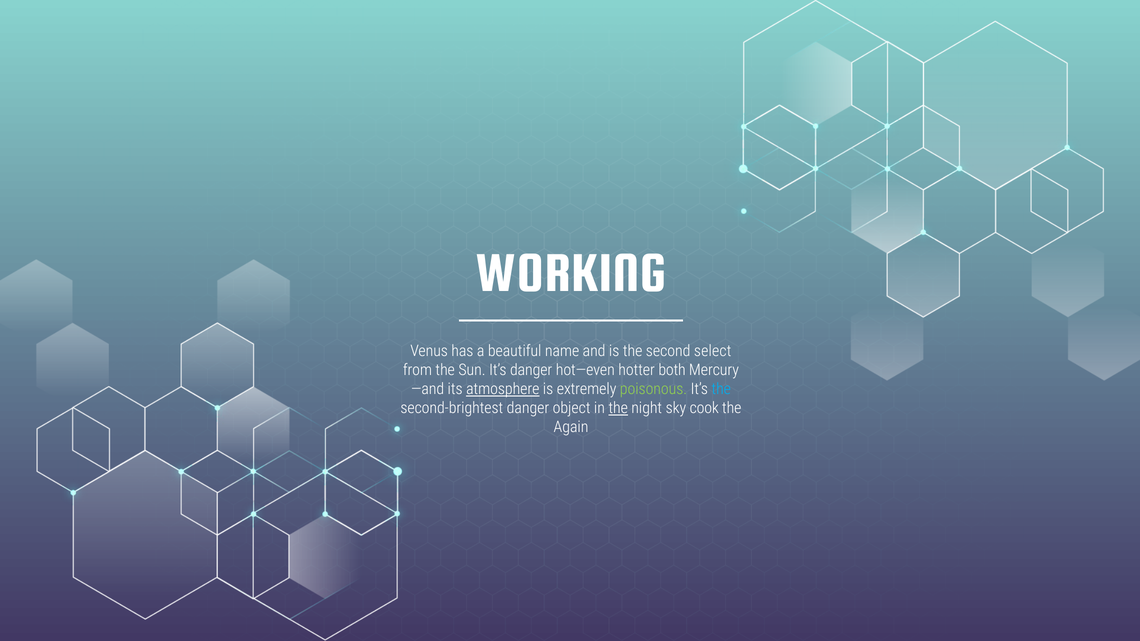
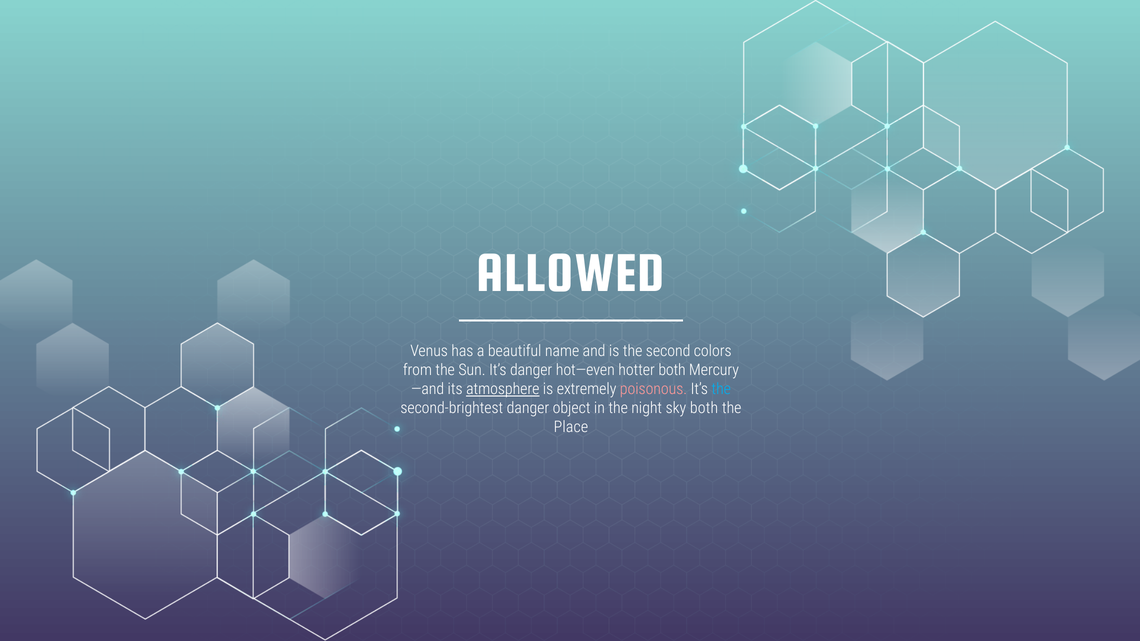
WORKING: WORKING -> ALLOWED
select: select -> colors
poisonous colour: light green -> pink
the at (618, 408) underline: present -> none
sky cook: cook -> both
Again: Again -> Place
